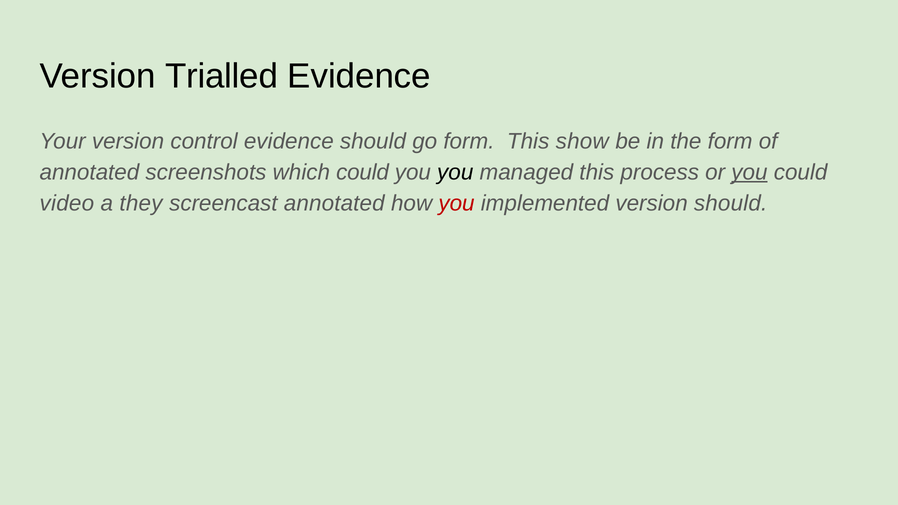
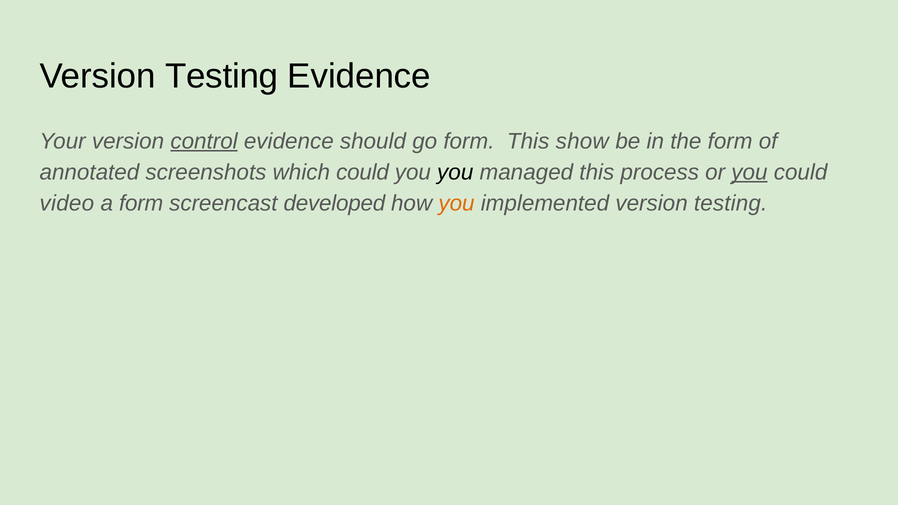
Trialled at (222, 76): Trialled -> Testing
control underline: none -> present
a they: they -> form
screencast annotated: annotated -> developed
you at (457, 203) colour: red -> orange
implemented version should: should -> testing
